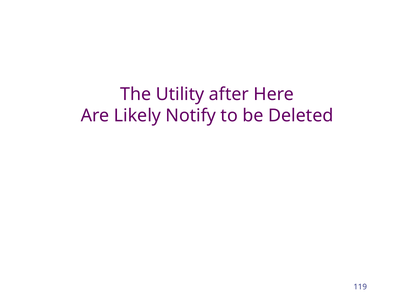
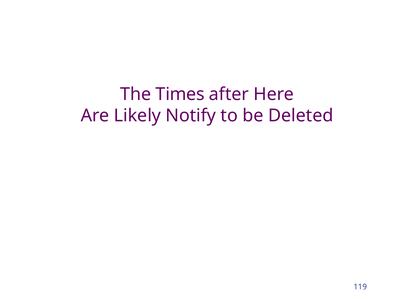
Utility: Utility -> Times
